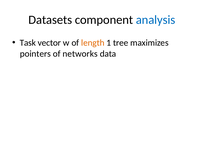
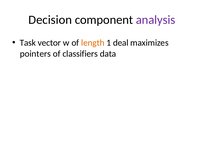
Datasets: Datasets -> Decision
analysis colour: blue -> purple
tree: tree -> deal
networks: networks -> classifiers
